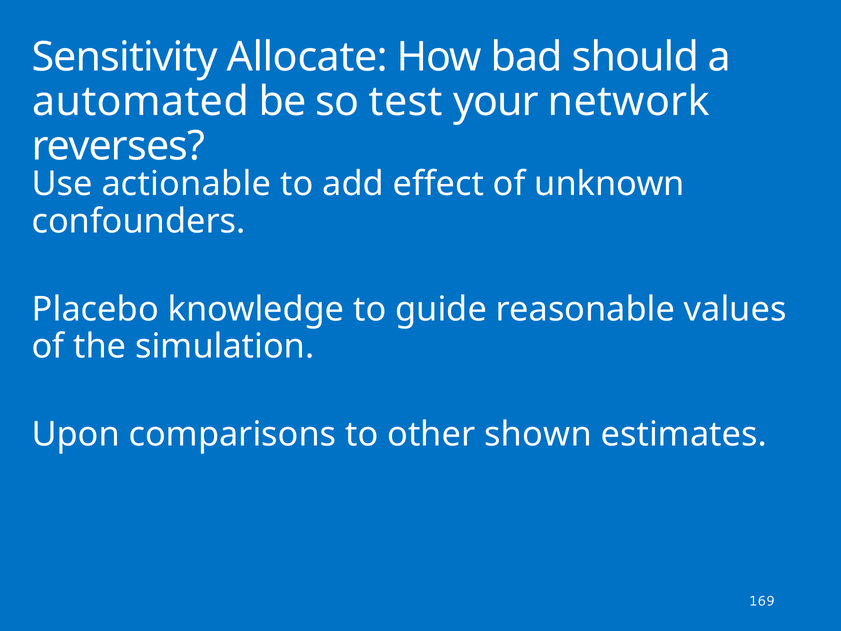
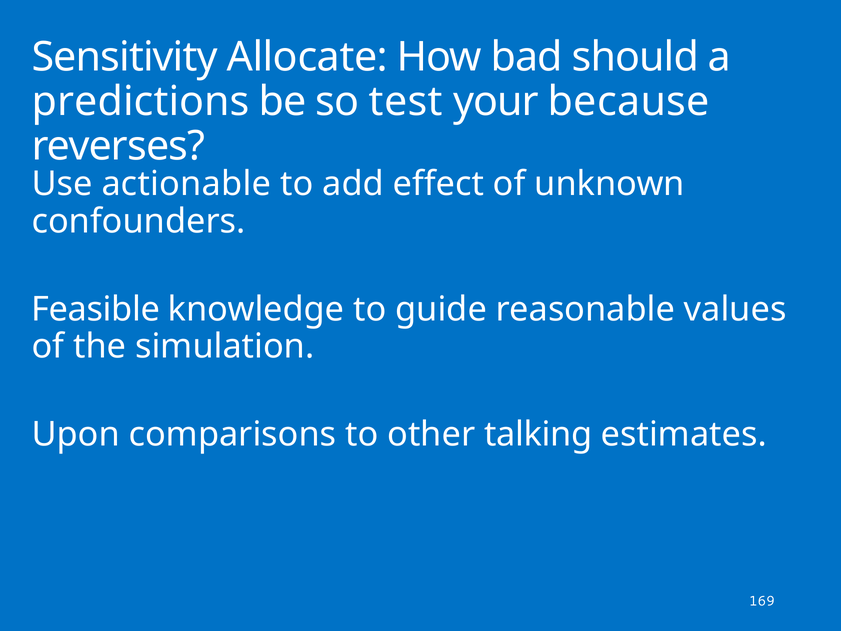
automated: automated -> predictions
network: network -> because
Placebo: Placebo -> Feasible
shown: shown -> talking
